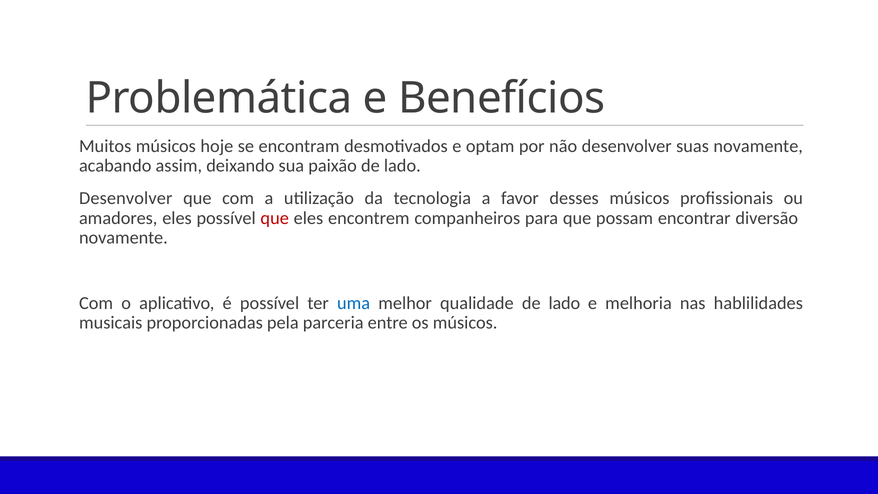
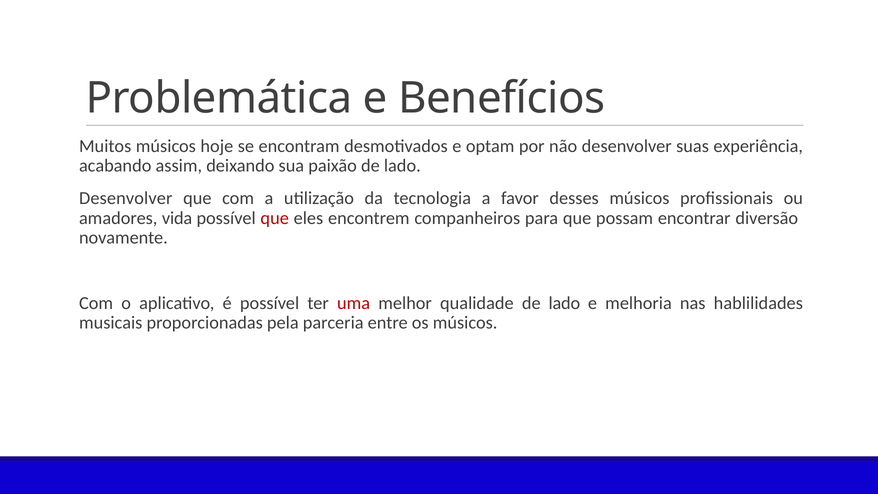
suas novamente: novamente -> experiência
amadores eles: eles -> vida
uma colour: blue -> red
